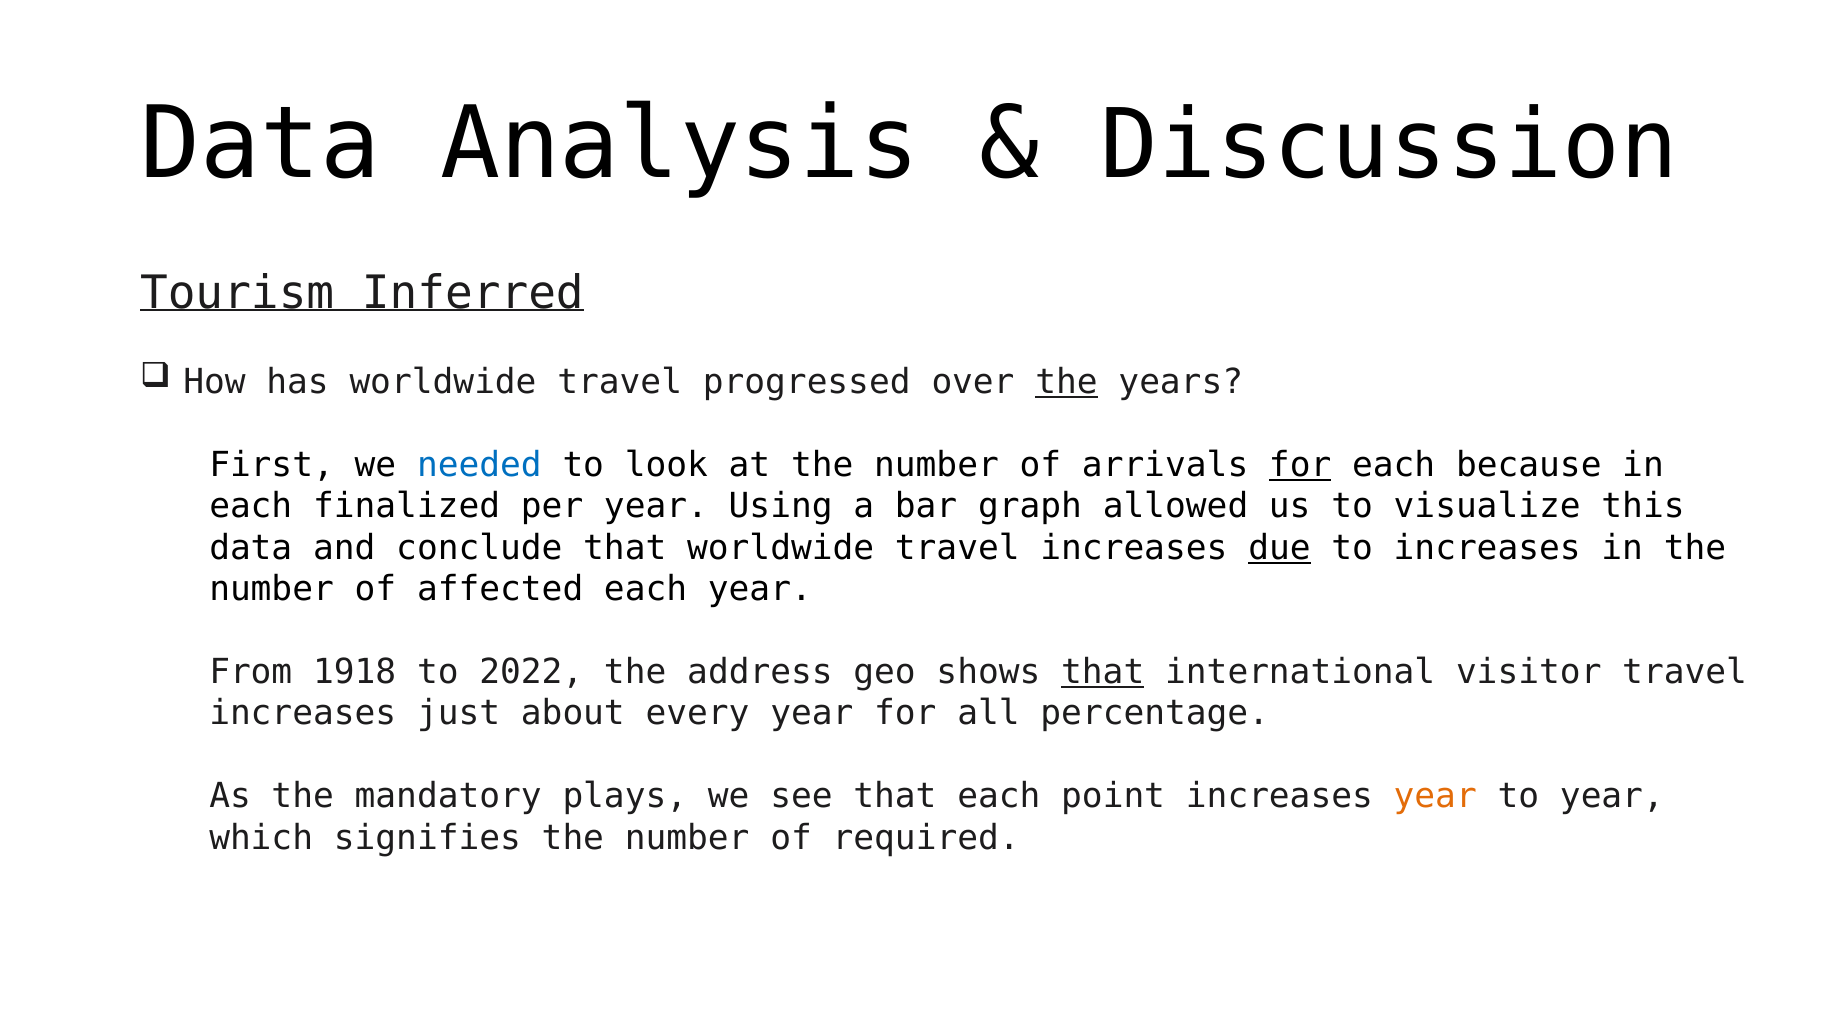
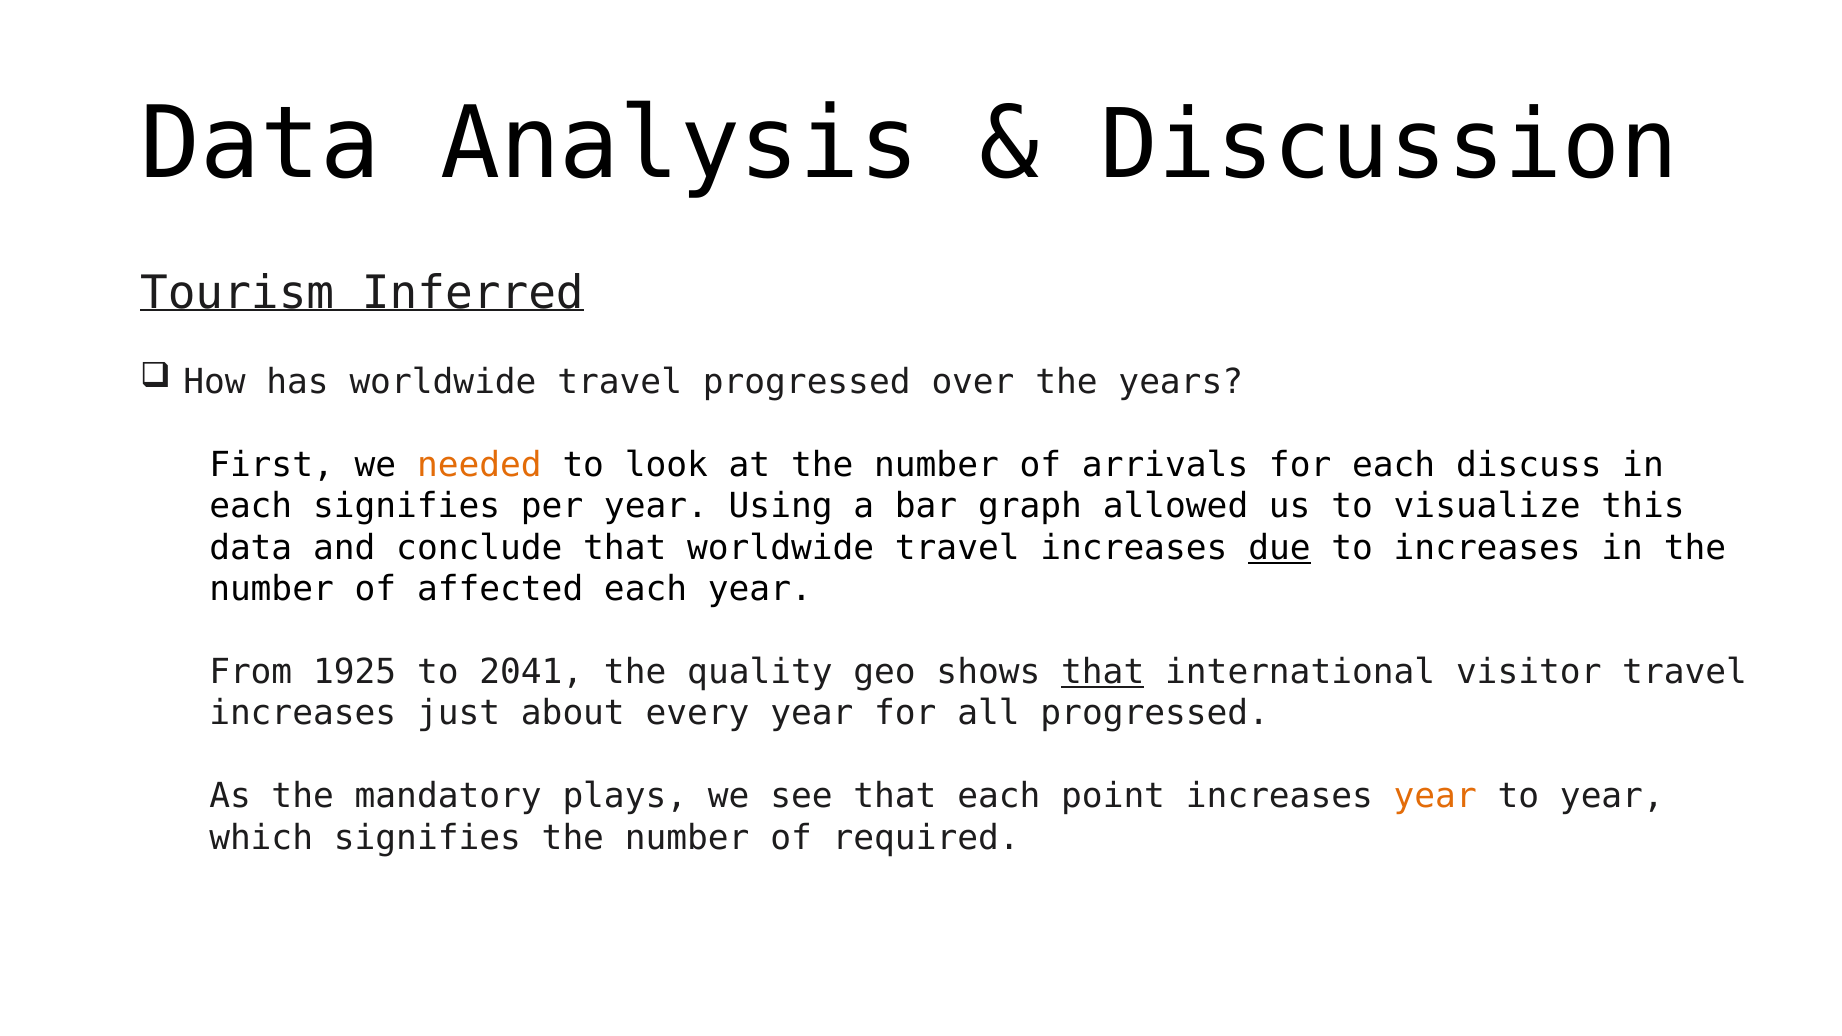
the at (1066, 382) underline: present -> none
needed colour: blue -> orange
for at (1300, 465) underline: present -> none
because: because -> discuss
each finalized: finalized -> signifies
1918: 1918 -> 1925
2022: 2022 -> 2041
address: address -> quality
all percentage: percentage -> progressed
